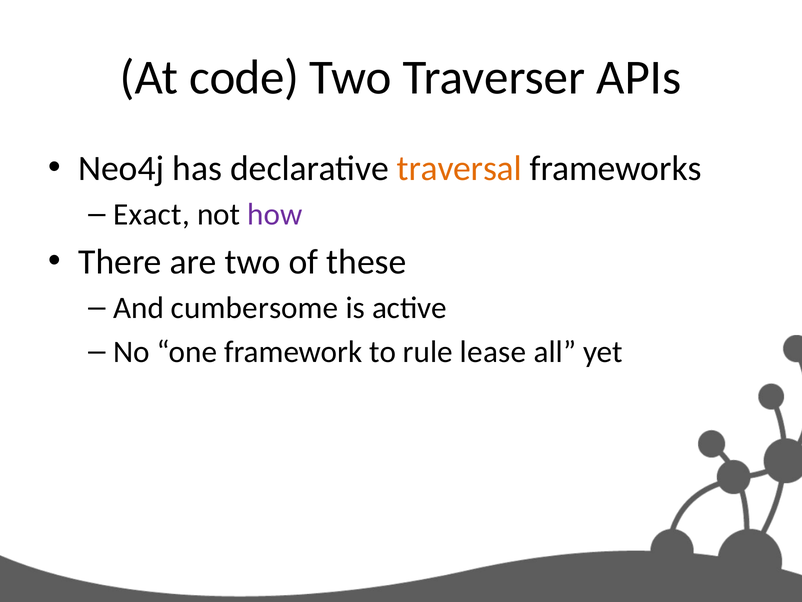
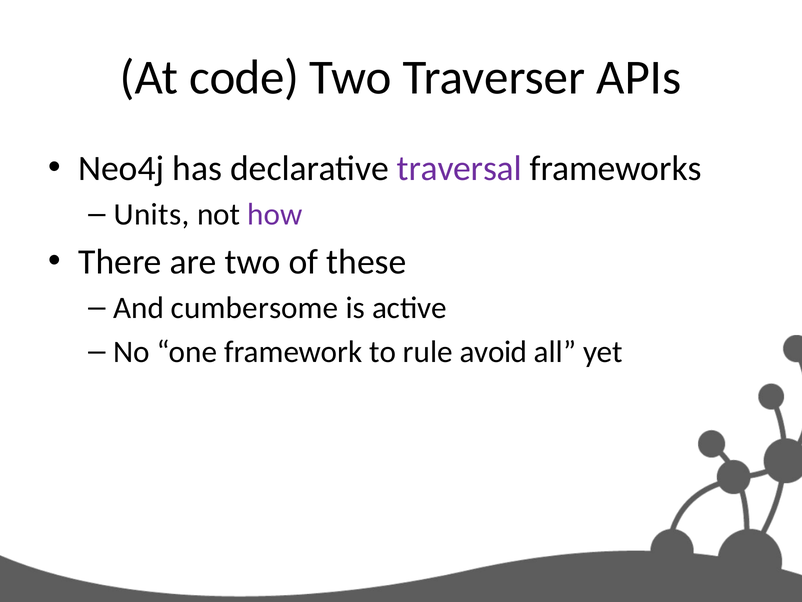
traversal colour: orange -> purple
Exact: Exact -> Units
lease: lease -> avoid
